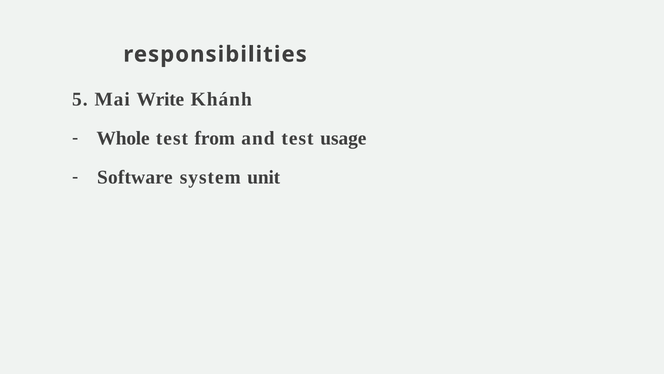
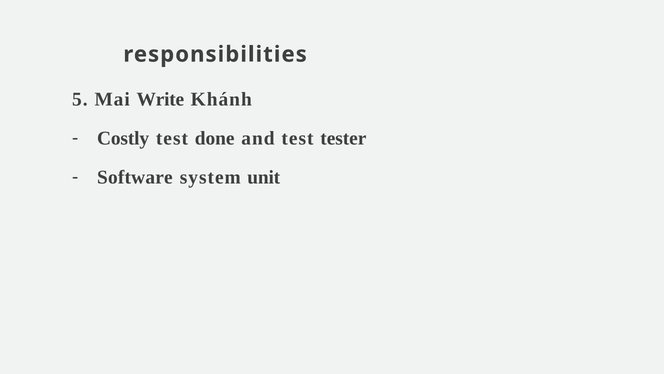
Whole: Whole -> Costly
from: from -> done
usage: usage -> tester
